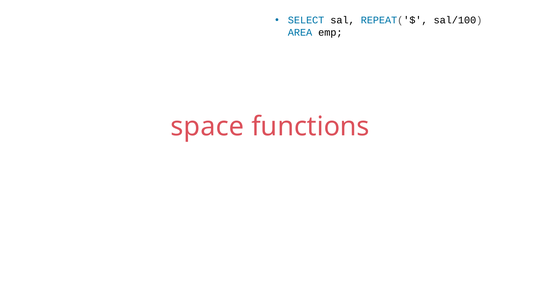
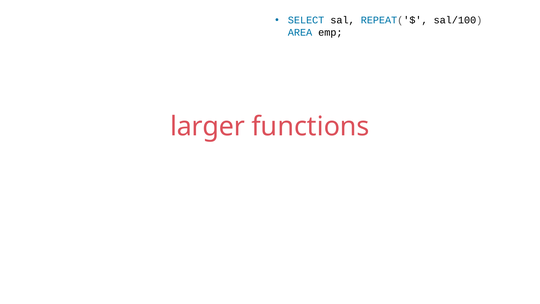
space: space -> larger
